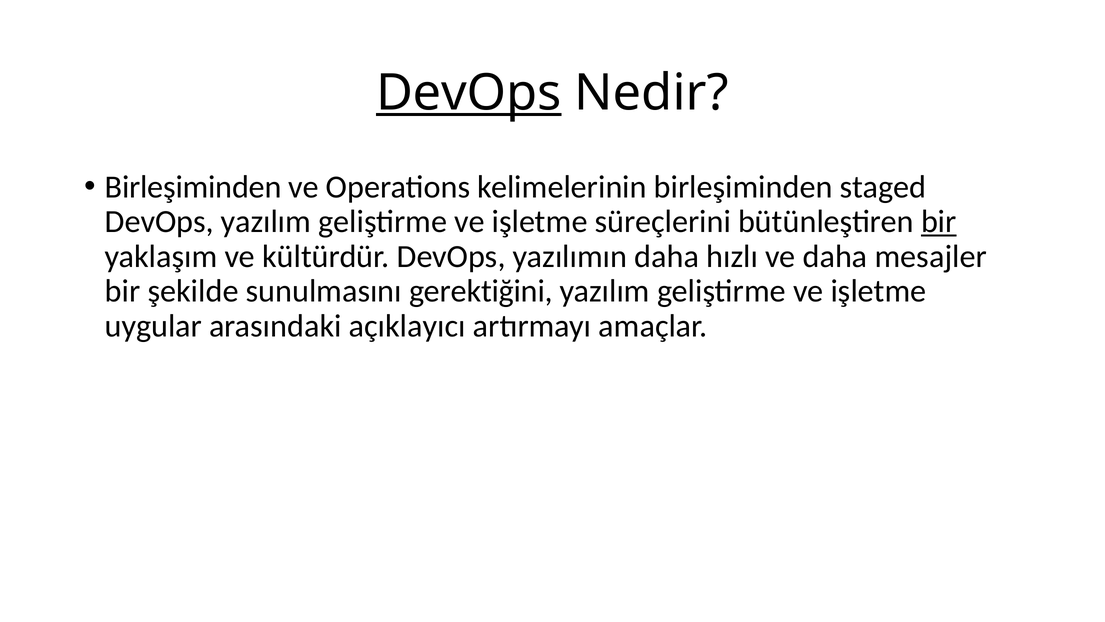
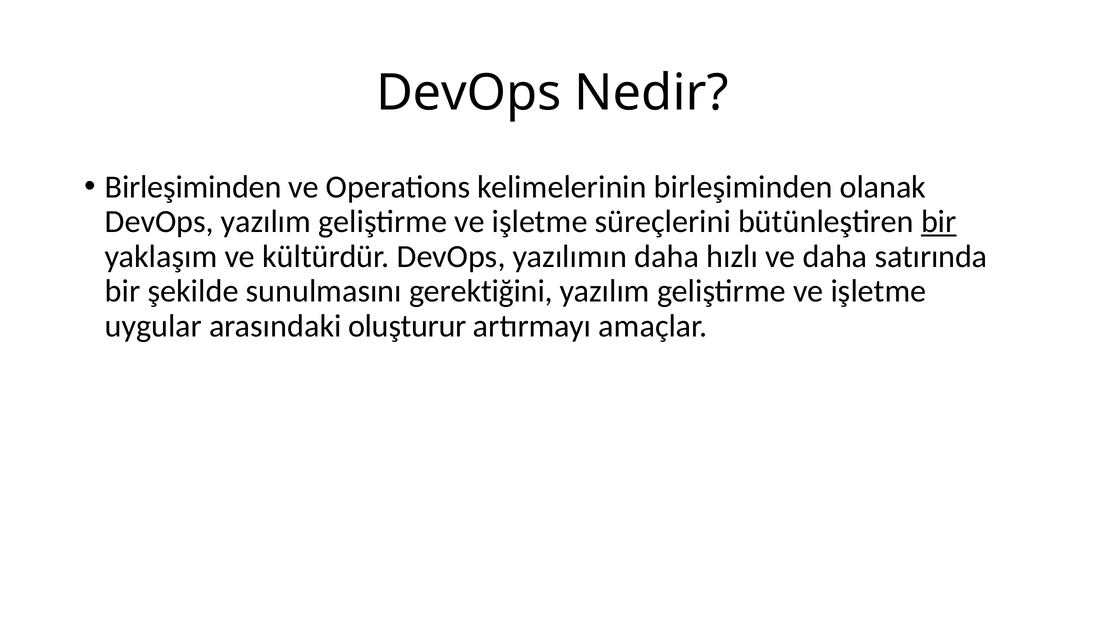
DevOps at (469, 93) underline: present -> none
staged: staged -> olanak
mesajler: mesajler -> satırında
açıklayıcı: açıklayıcı -> oluşturur
